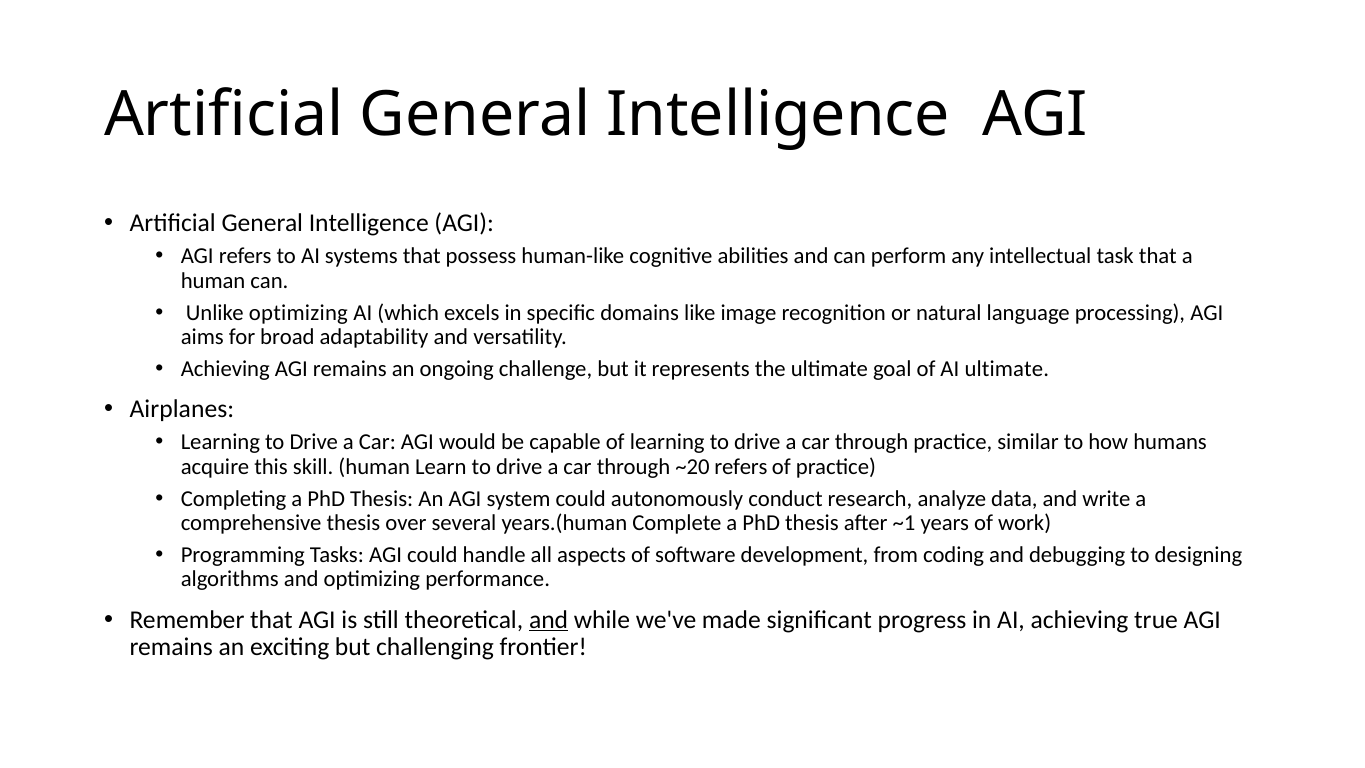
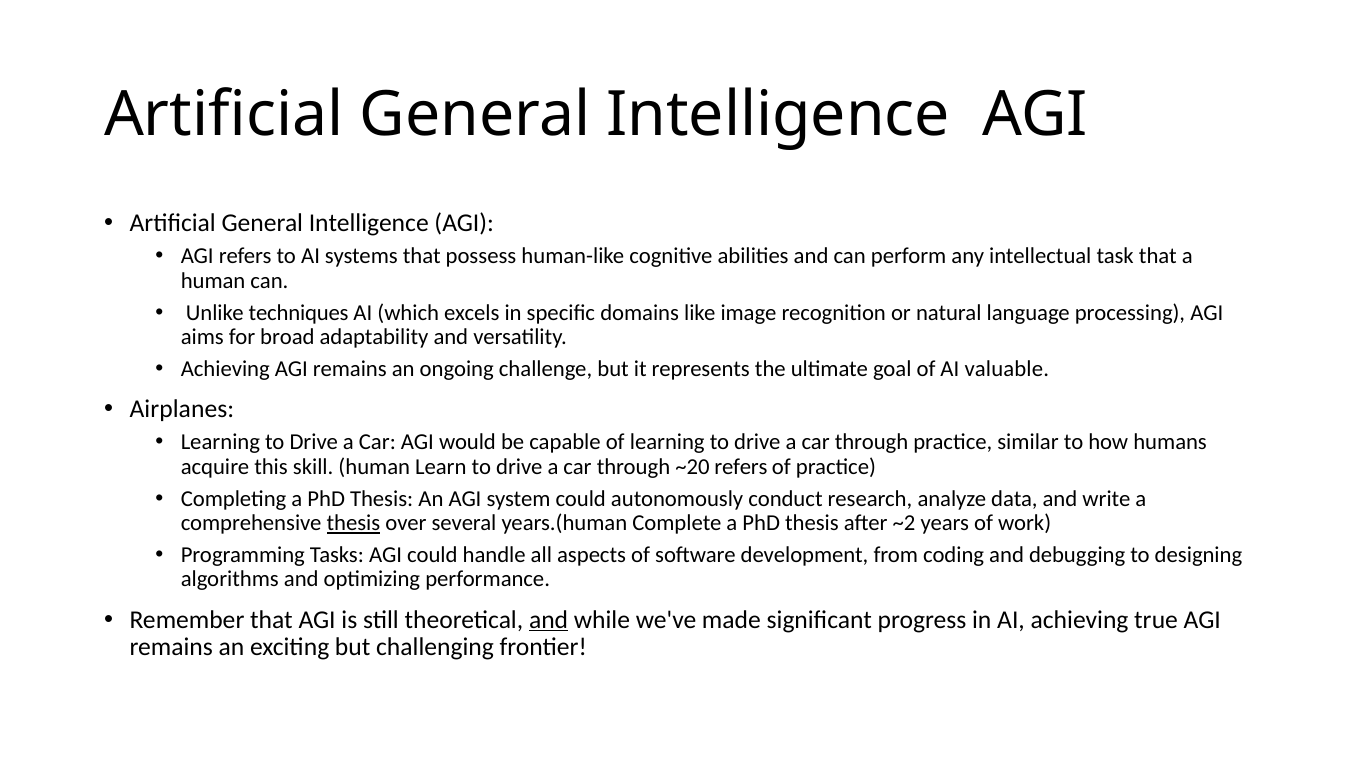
Unlike optimizing: optimizing -> techniques
AI ultimate: ultimate -> valuable
thesis at (353, 523) underline: none -> present
~1: ~1 -> ~2
